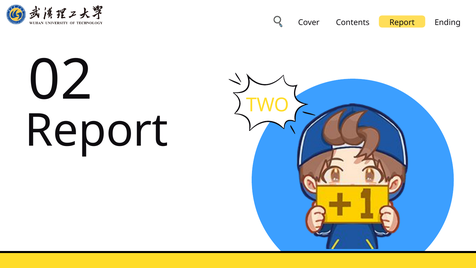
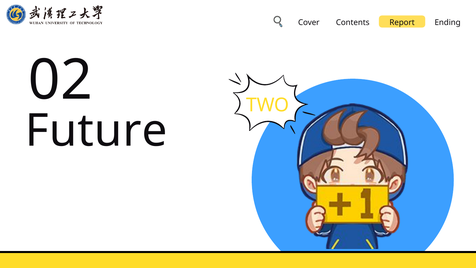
Report at (97, 131): Report -> Future
